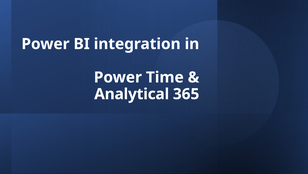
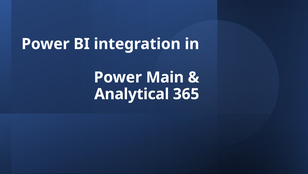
Time: Time -> Main
